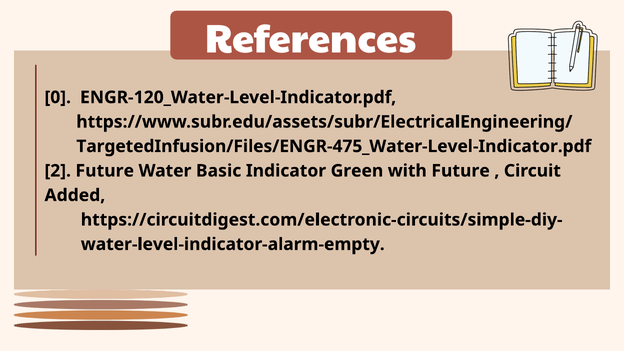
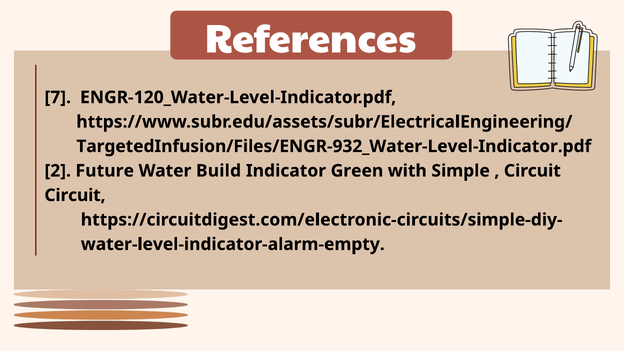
0: 0 -> 7
TargetedInfusion/Files/ENGR-475_Water-Level-Indicator.pdf: TargetedInfusion/Files/ENGR-475_Water-Level-Indicator.pdf -> TargetedInfusion/Files/ENGR-932_Water-Level-Indicator.pdf
Basic: Basic -> Build
with Future: Future -> Simple
Added at (75, 195): Added -> Circuit
